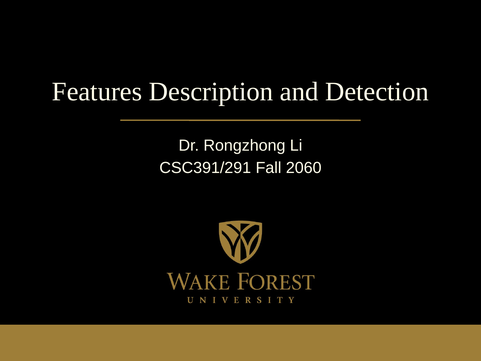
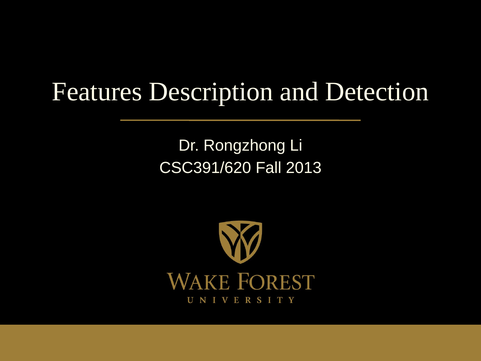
CSC391/291: CSC391/291 -> CSC391/620
2060: 2060 -> 2013
